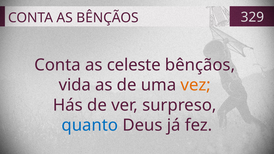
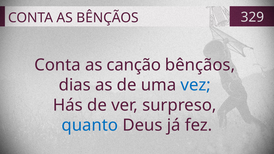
celeste: celeste -> canção
vida: vida -> dias
vez colour: orange -> blue
